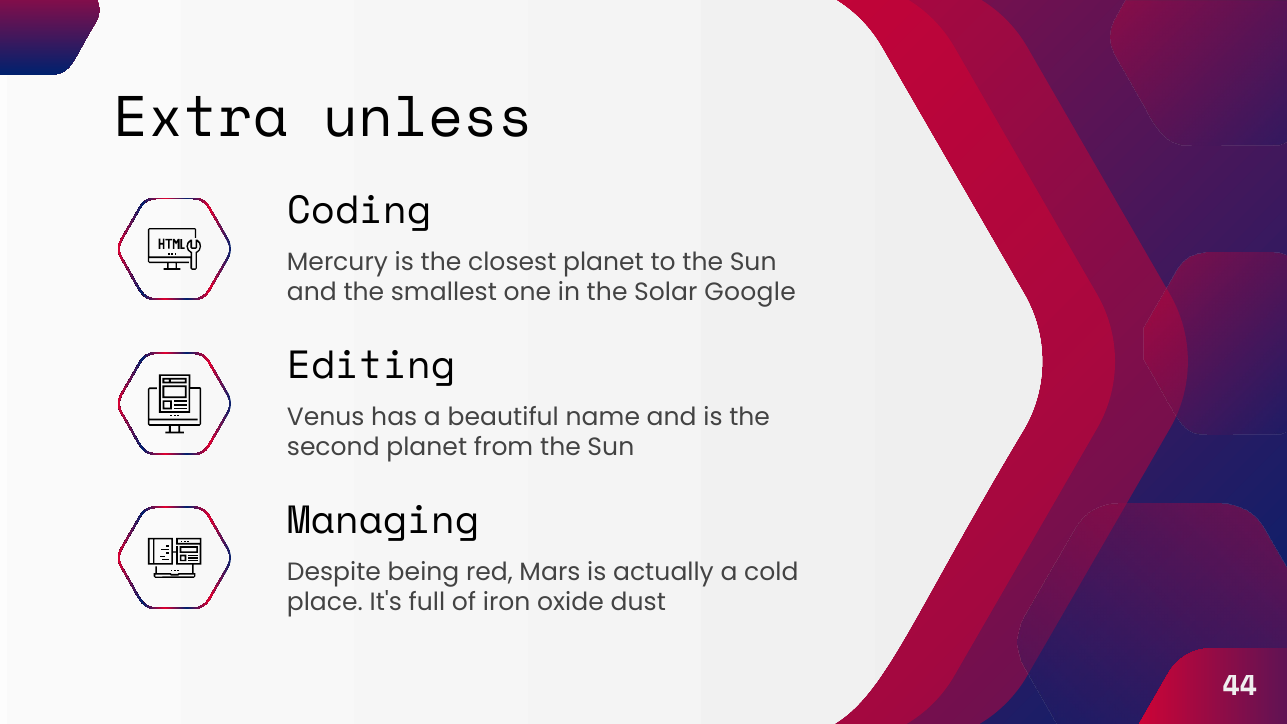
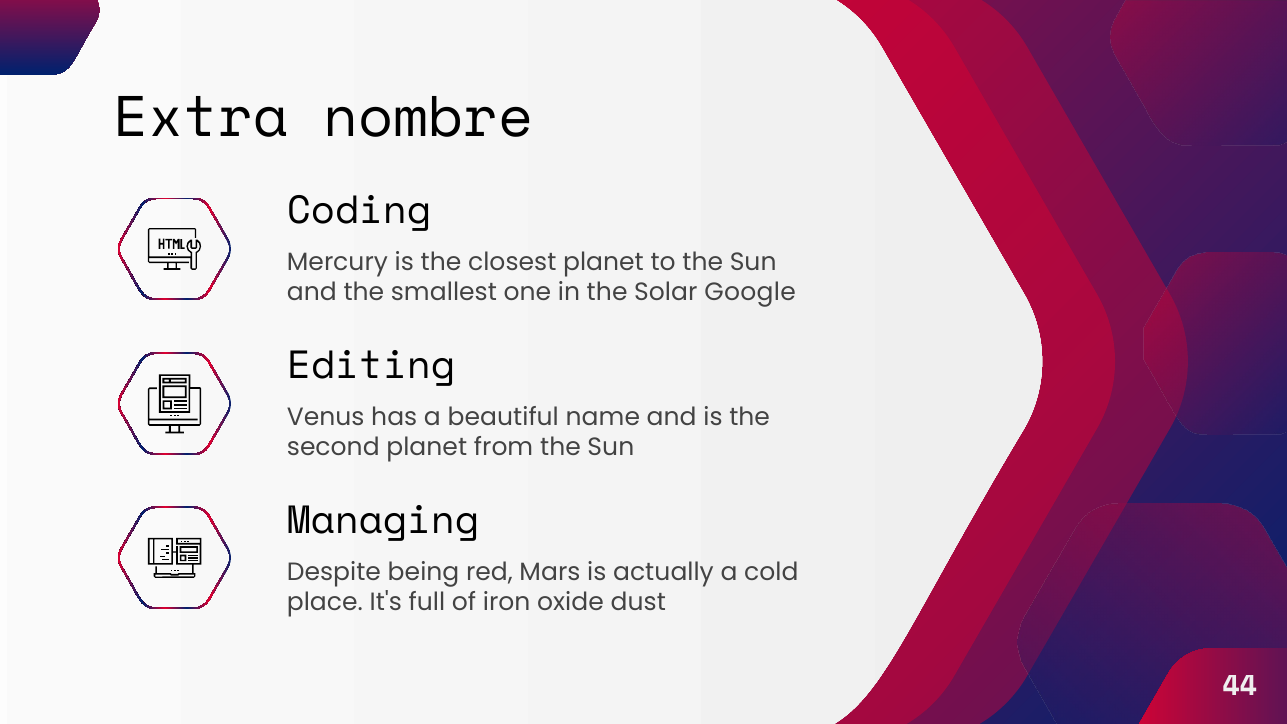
unless: unless -> nombre
